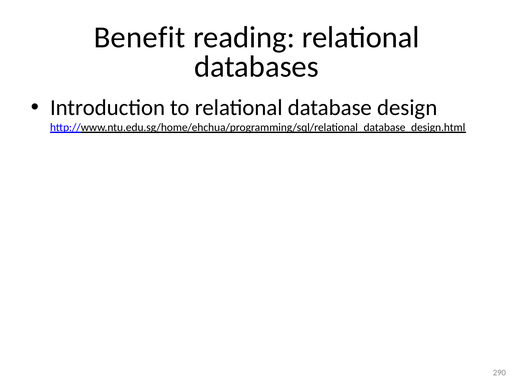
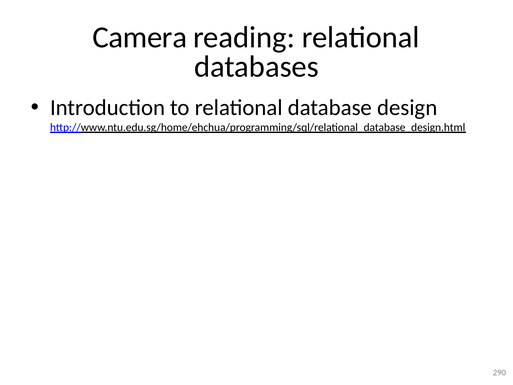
Benefit: Benefit -> Camera
